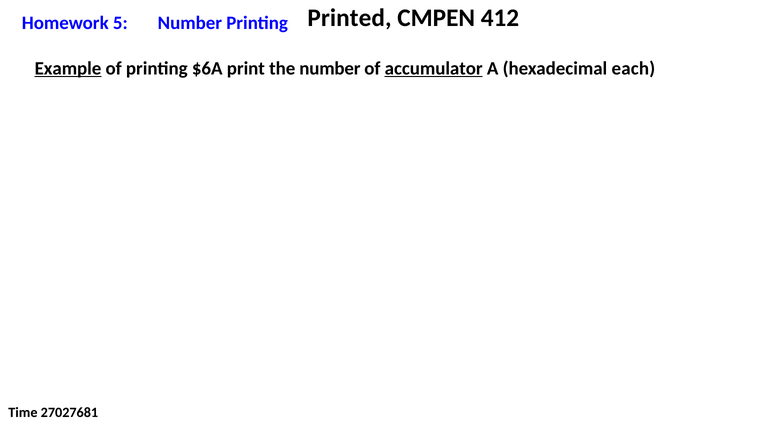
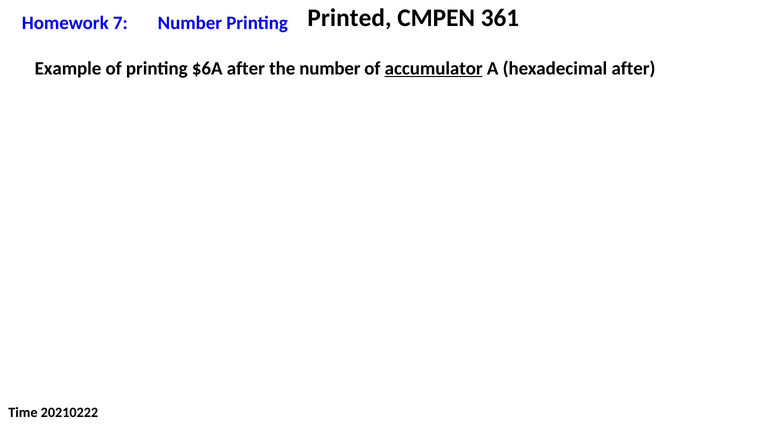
412: 412 -> 361
5: 5 -> 7
Example underline: present -> none
$6A print: print -> after
hexadecimal each: each -> after
27027681: 27027681 -> 20210222
